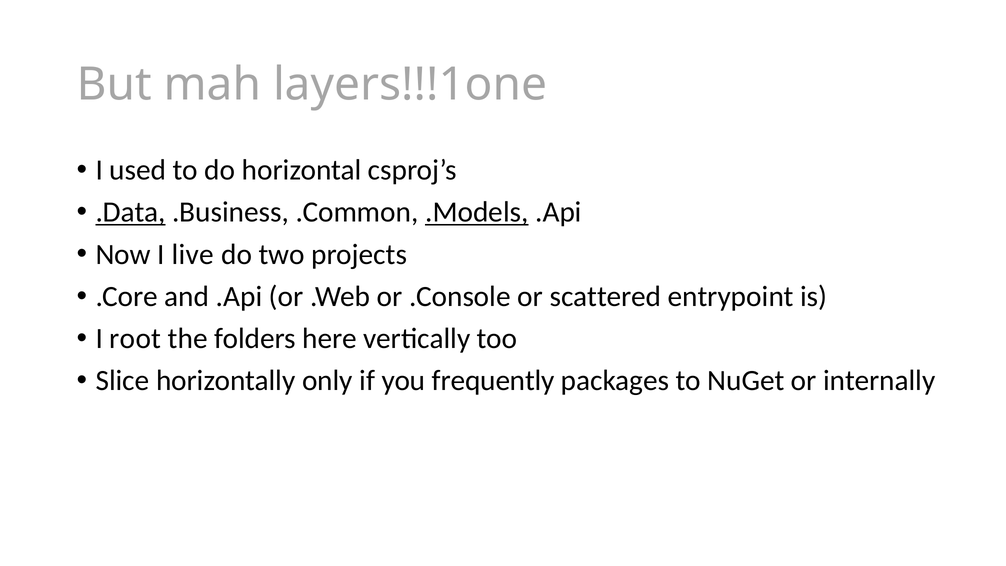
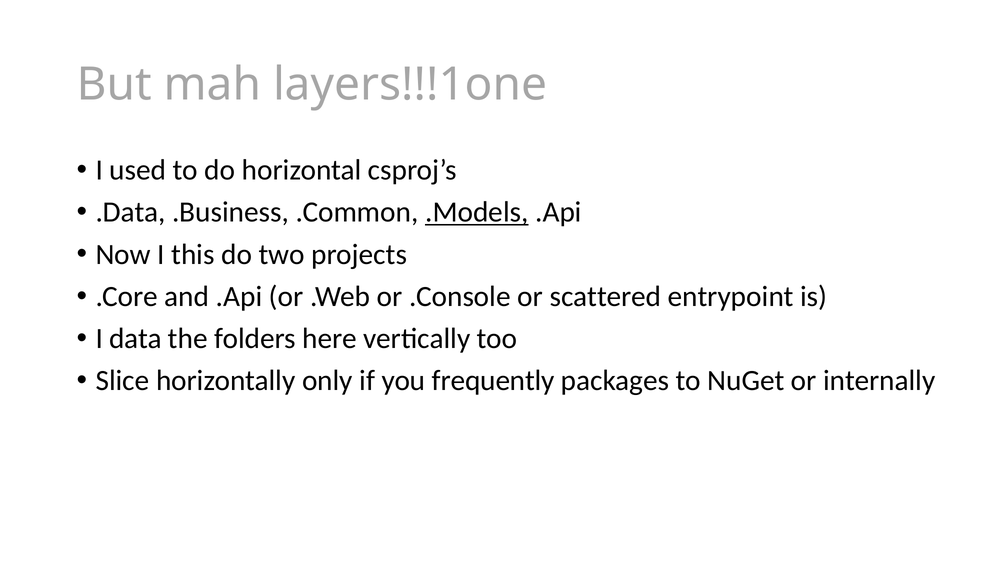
.Data underline: present -> none
live: live -> this
root: root -> data
